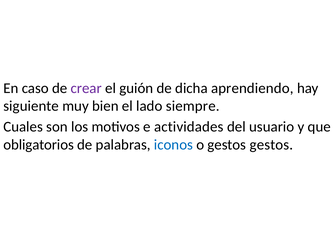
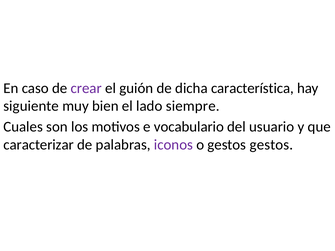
aprendiendo: aprendiendo -> característica
actividades: actividades -> vocabulario
obligatorios: obligatorios -> caracterizar
iconos colour: blue -> purple
